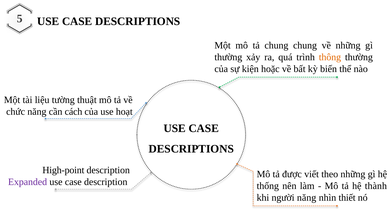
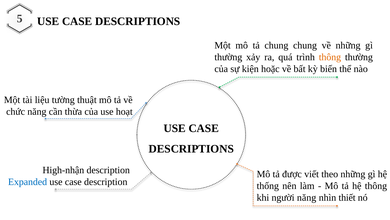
cách: cách -> thừa
High-point: High-point -> High-nhận
Expanded colour: purple -> blue
hệ thành: thành -> thông
